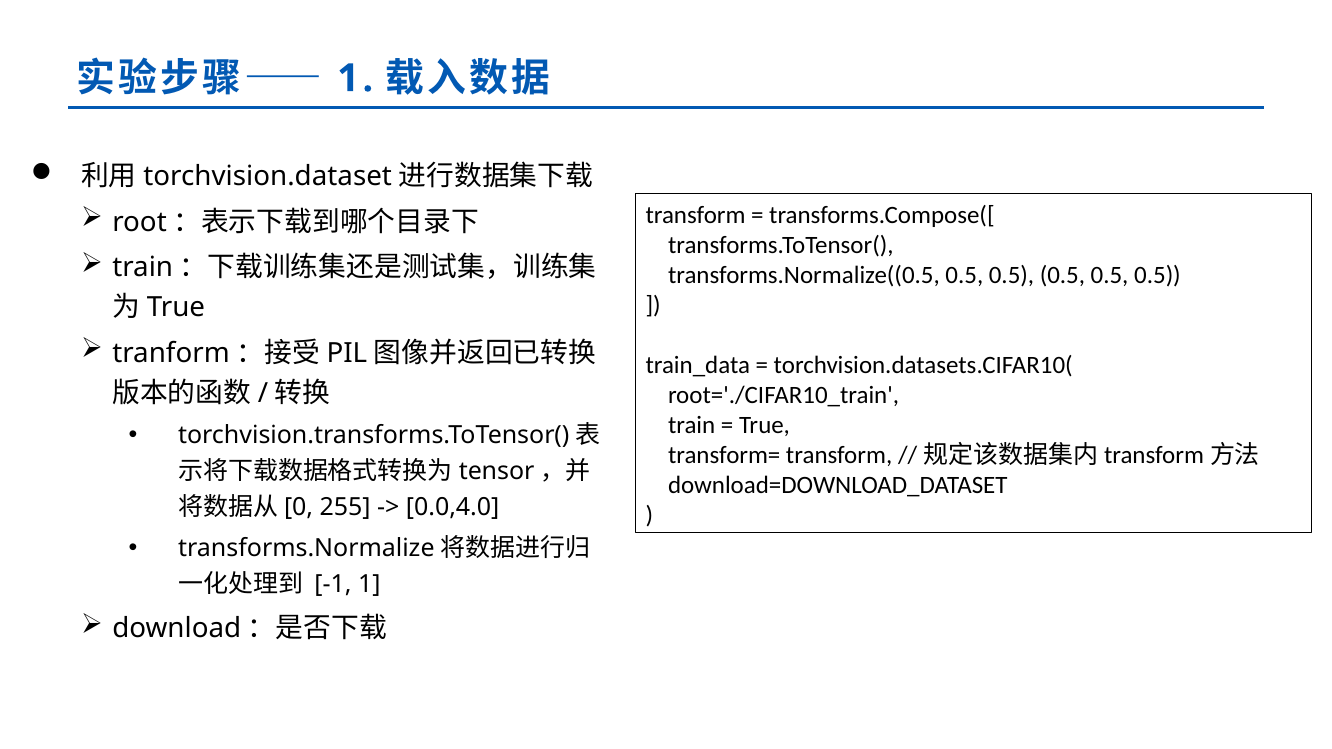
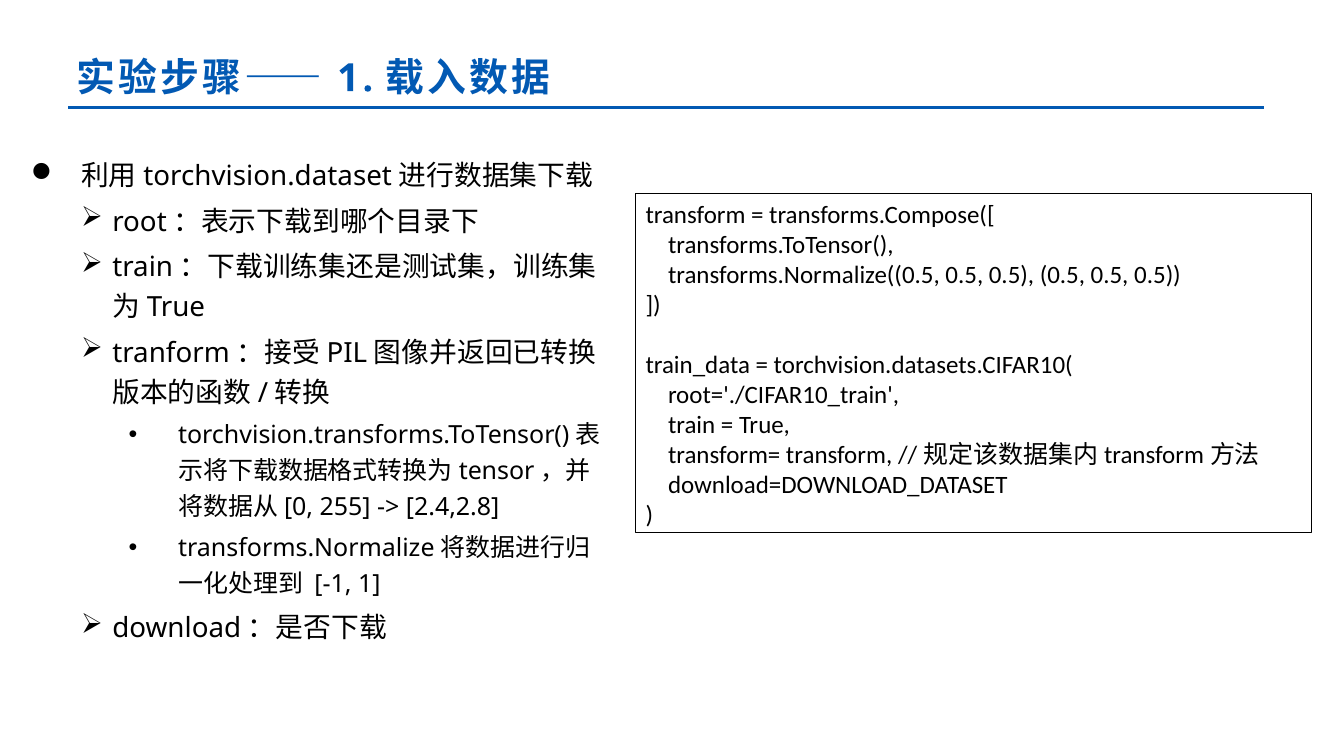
0.0,4.0: 0.0,4.0 -> 2.4,2.8
